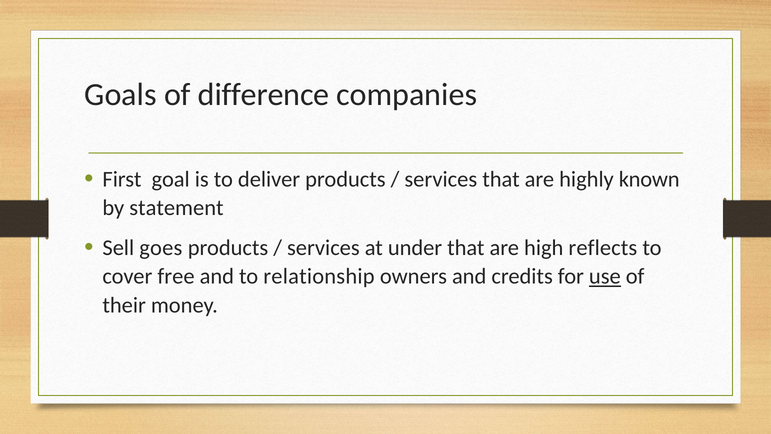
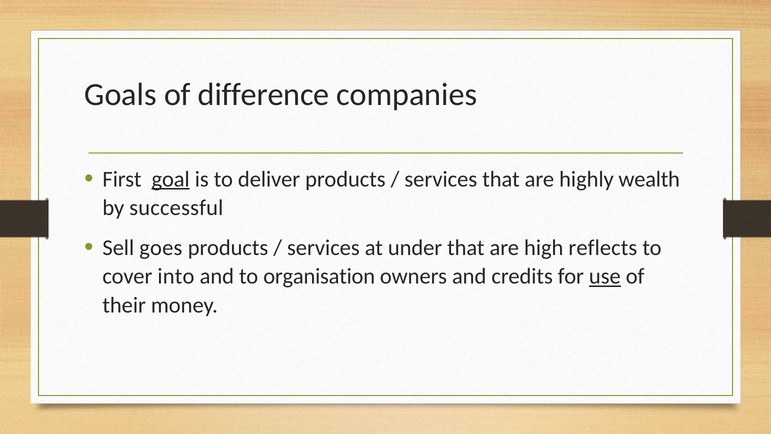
goal underline: none -> present
known: known -> wealth
statement: statement -> successful
free: free -> into
relationship: relationship -> organisation
